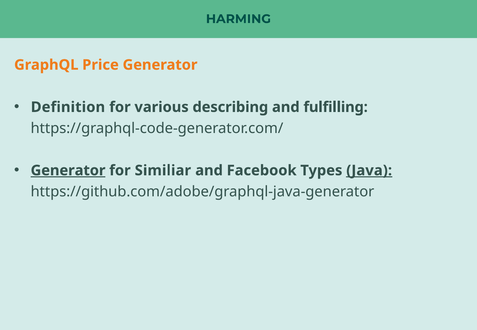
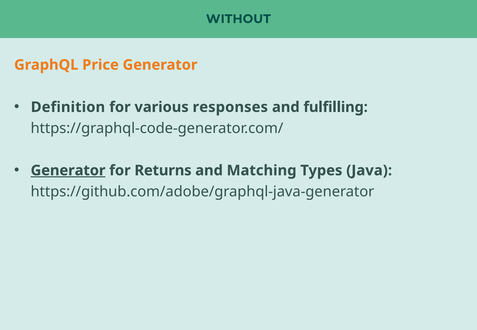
HARMING: HARMING -> WITHOUT
describing: describing -> responses
Similiar: Similiar -> Returns
Facebook: Facebook -> Matching
Java underline: present -> none
